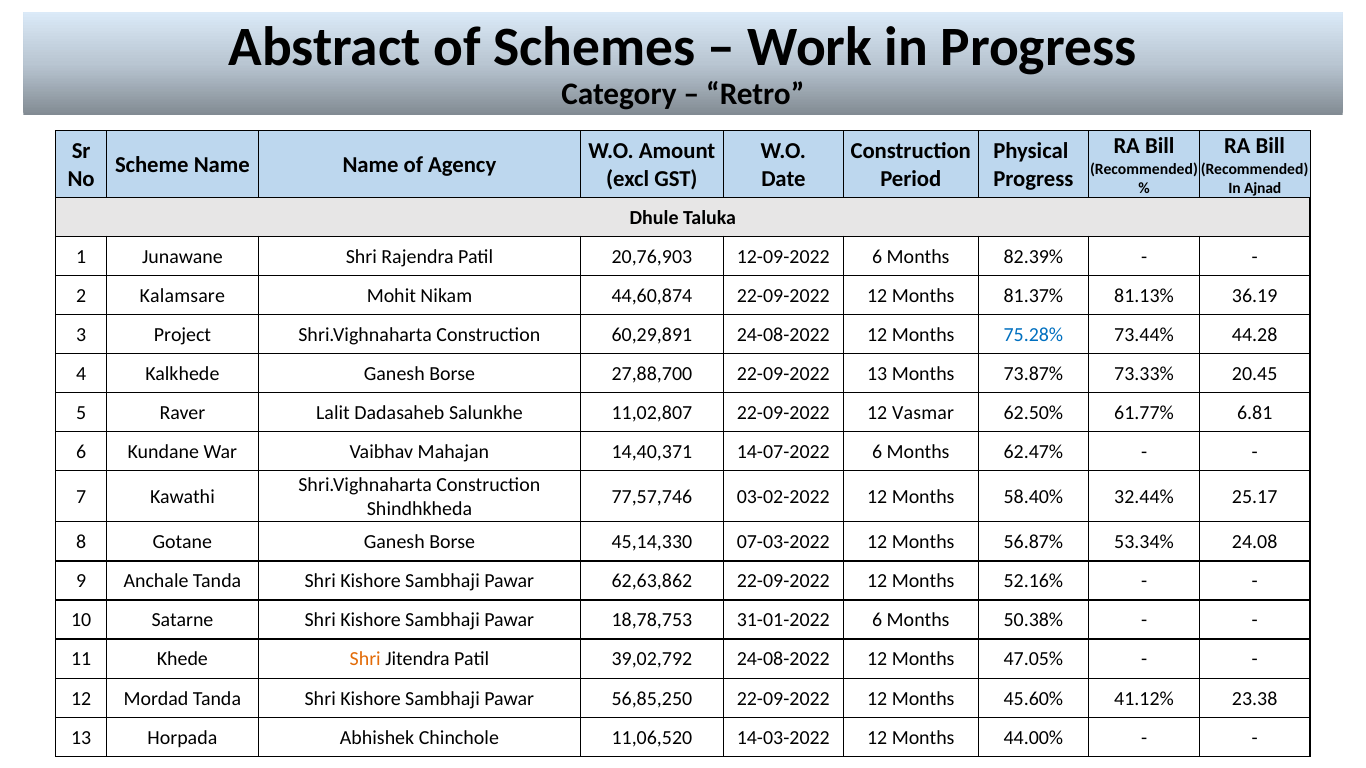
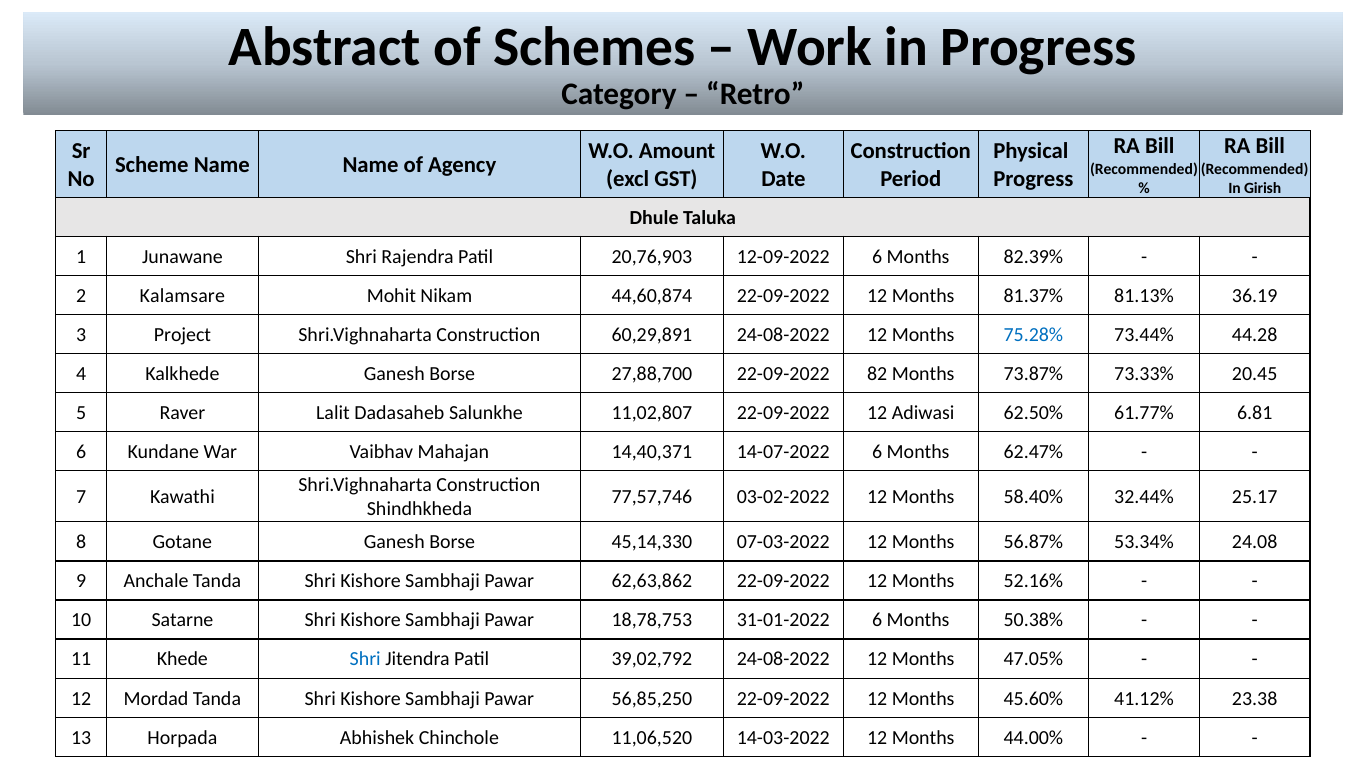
Ajnad: Ajnad -> Girish
22-09-2022 13: 13 -> 82
Vasmar: Vasmar -> Adiwasi
Shri at (365, 660) colour: orange -> blue
